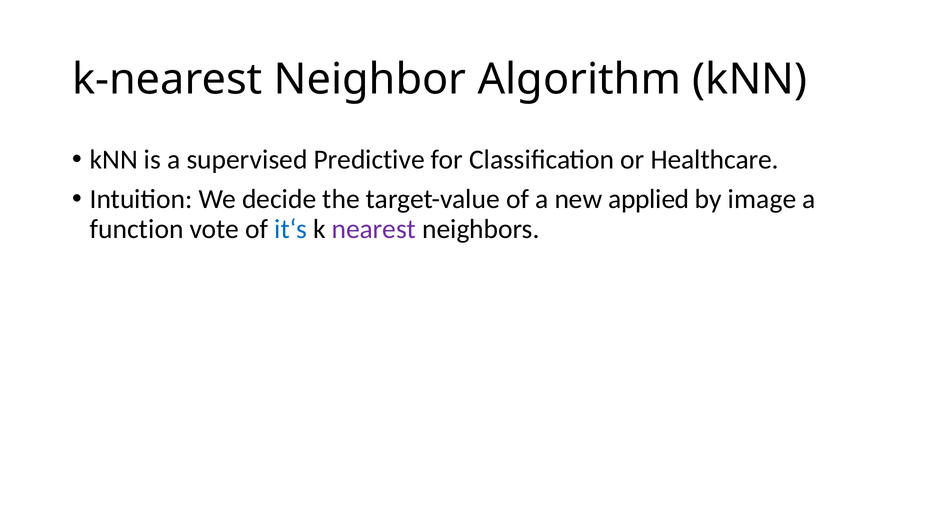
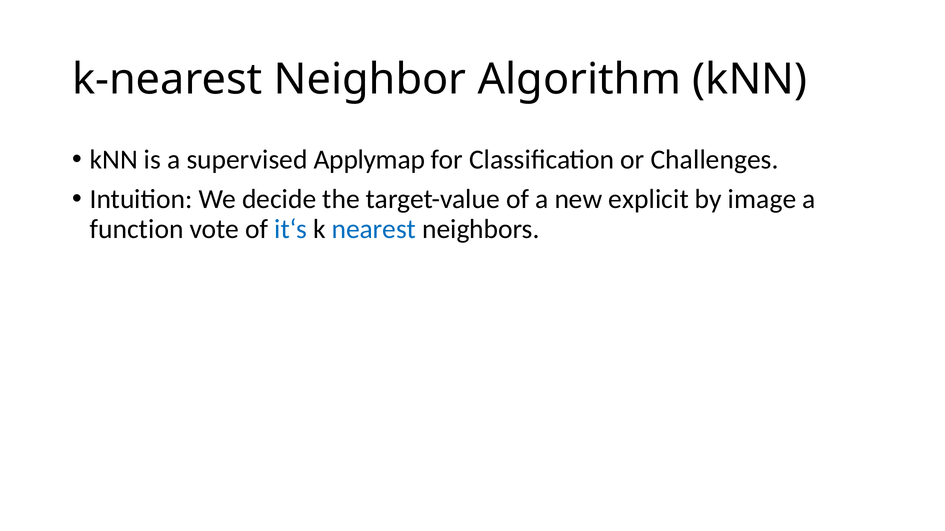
Predictive: Predictive -> Applymap
Healthcare: Healthcare -> Challenges
applied: applied -> explicit
nearest colour: purple -> blue
